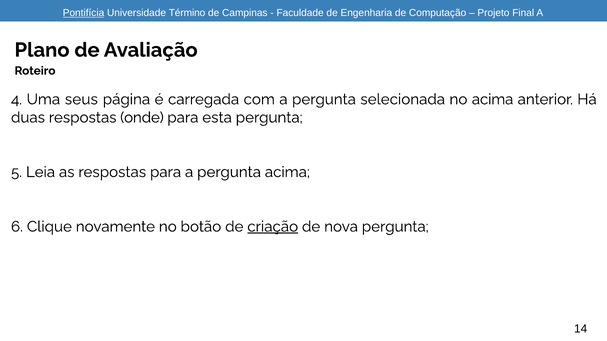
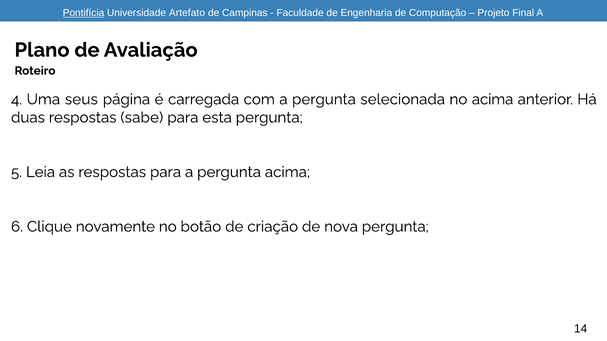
Término: Término -> Artefato
onde: onde -> sabe
criação underline: present -> none
